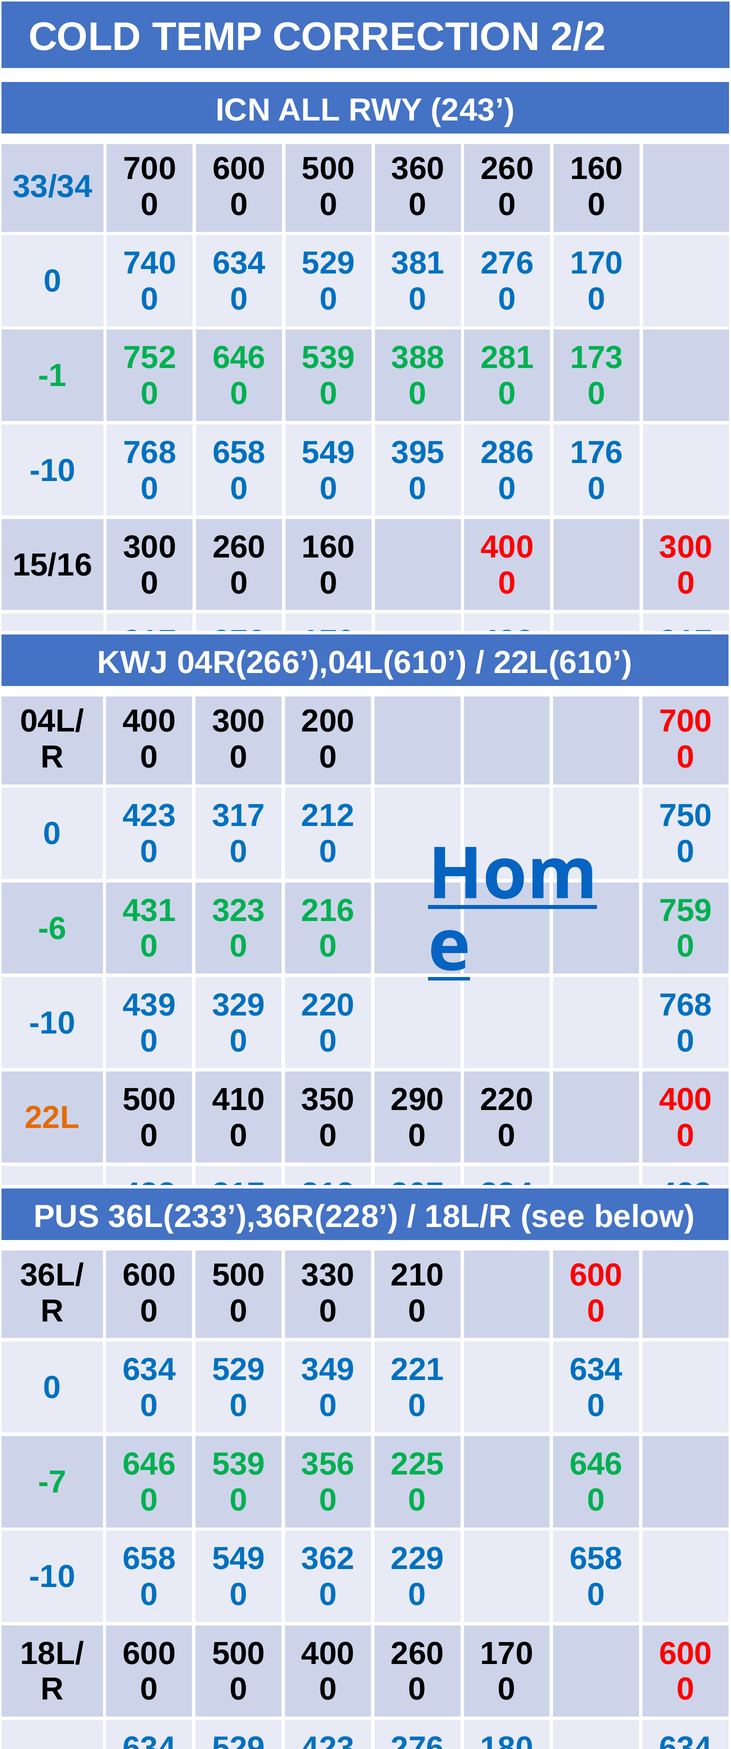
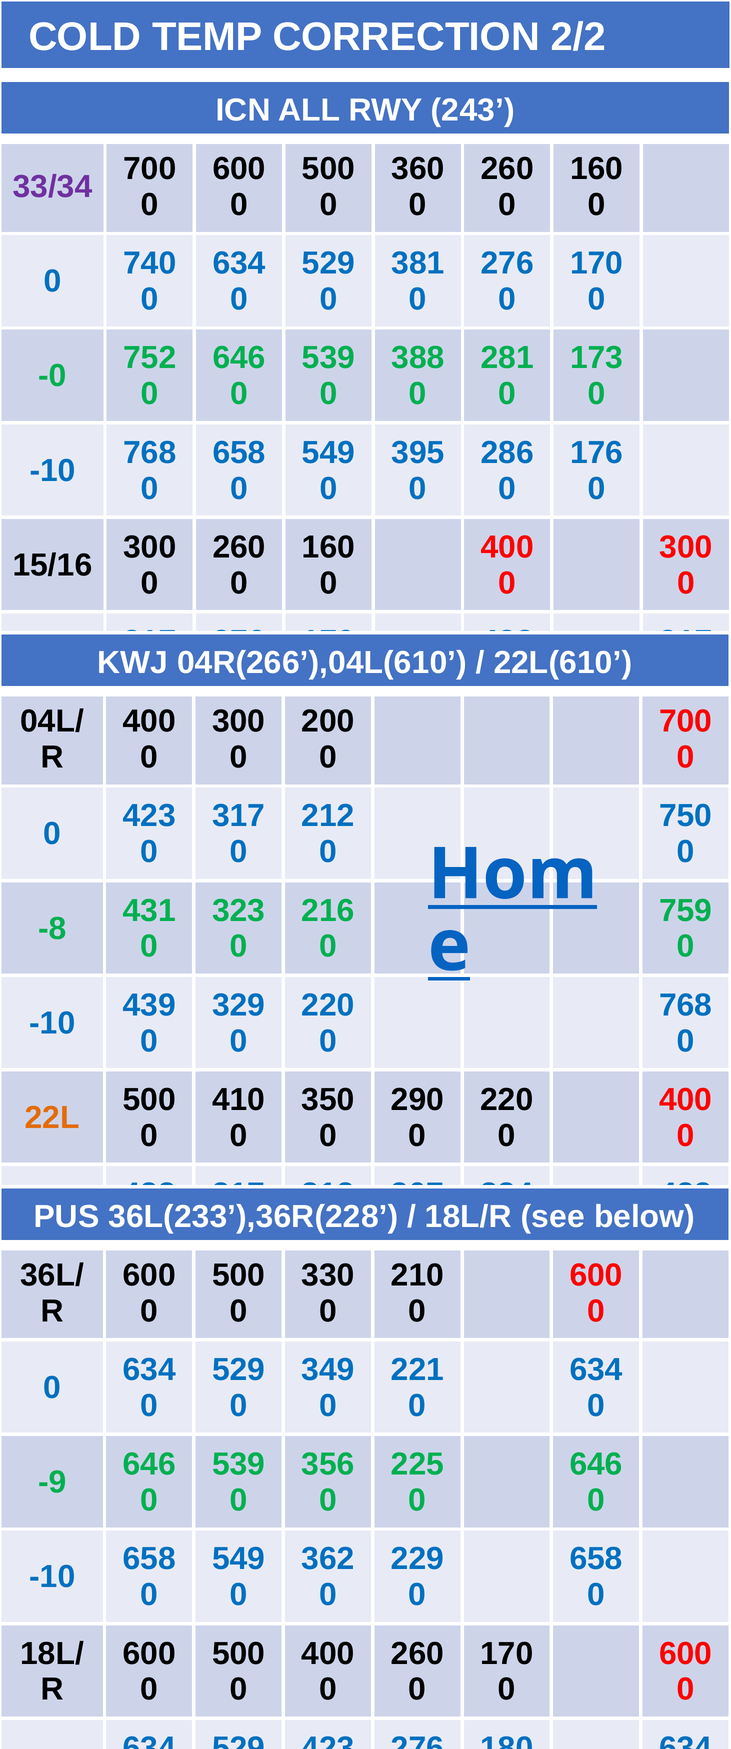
33/34 colour: blue -> purple
-1: -1 -> -0
-6: -6 -> -8
-7: -7 -> -9
